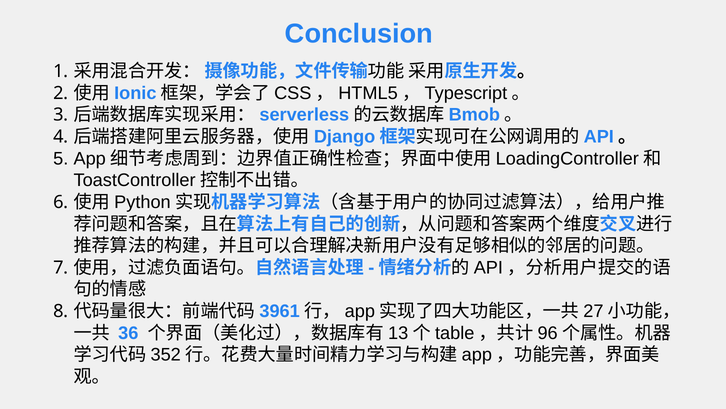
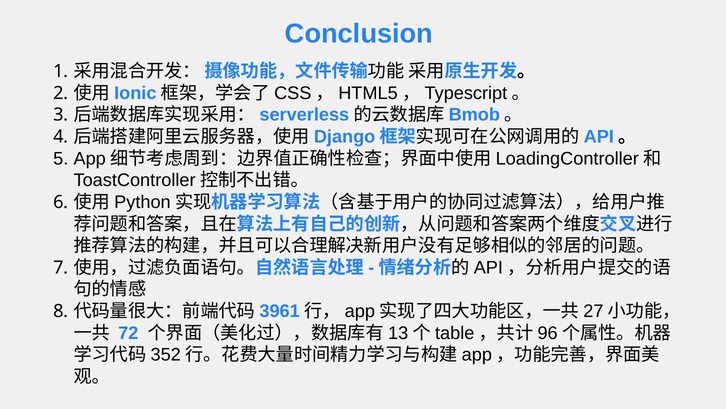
36: 36 -> 72
